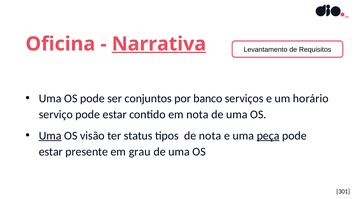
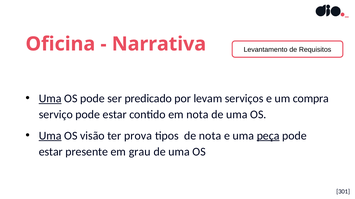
Narrativa underline: present -> none
Uma at (50, 99) underline: none -> present
conjuntos: conjuntos -> predicado
banco: banco -> levam
horário: horário -> compra
status: status -> prova
